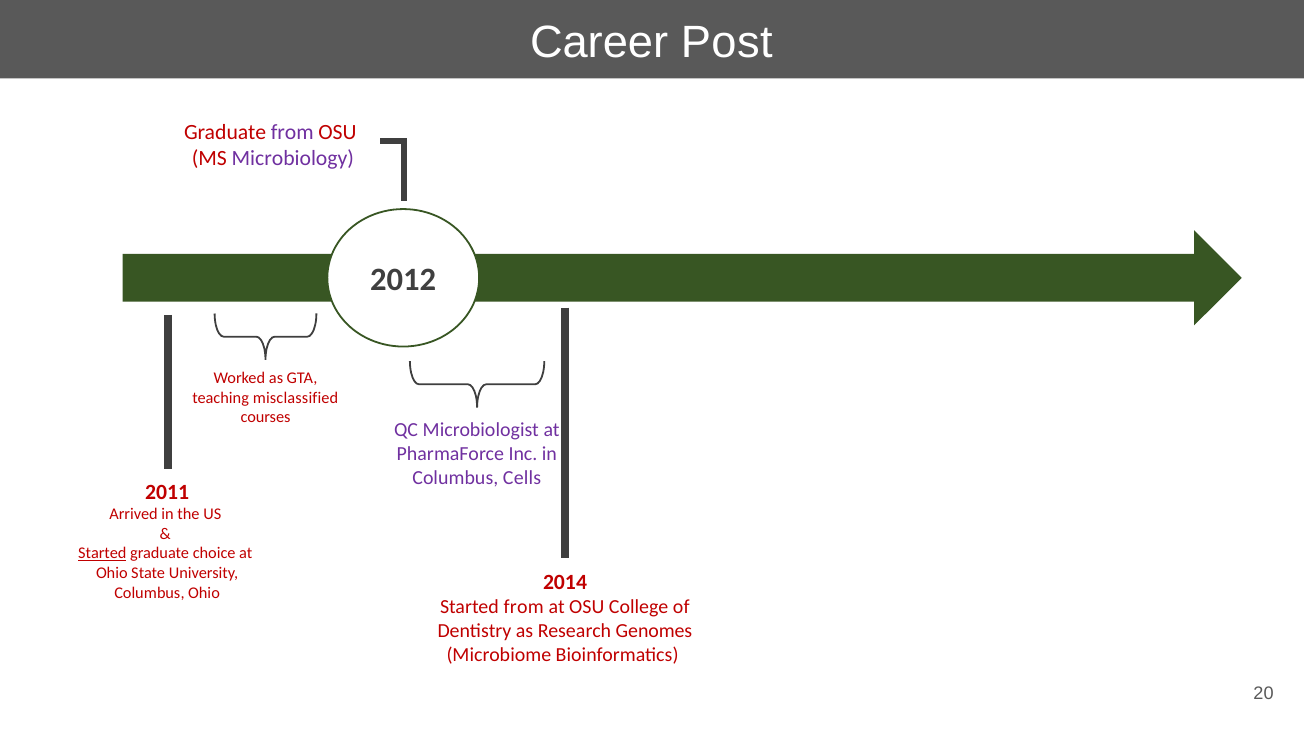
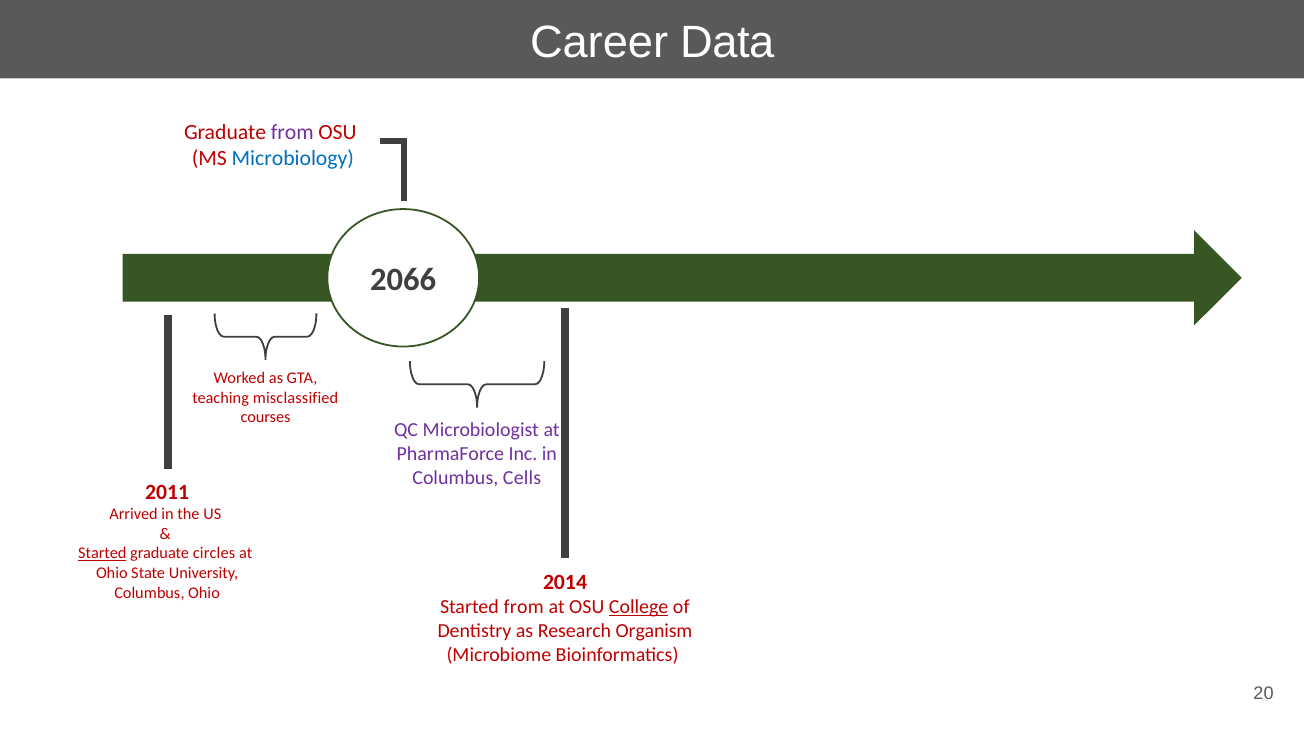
Post: Post -> Data
Microbiology colour: purple -> blue
2012: 2012 -> 2066
choice: choice -> circles
College underline: none -> present
Genomes: Genomes -> Organism
